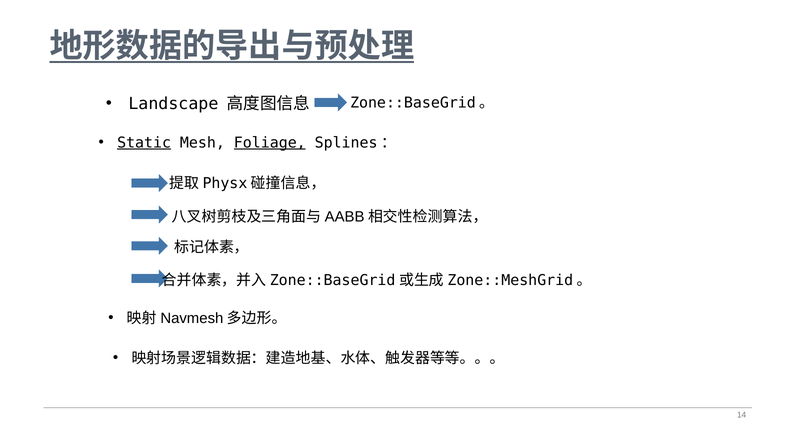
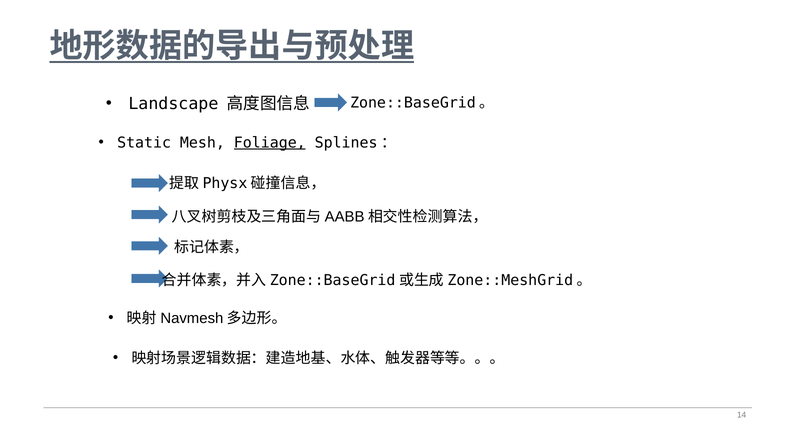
Static underline: present -> none
